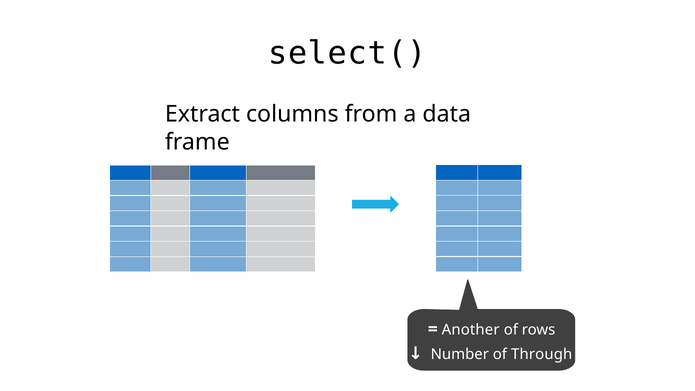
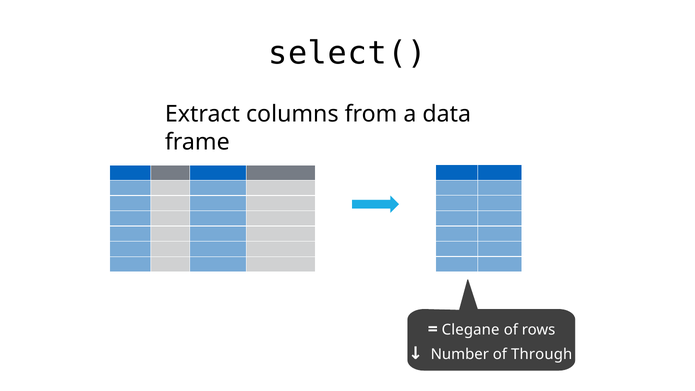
Another: Another -> Clegane
